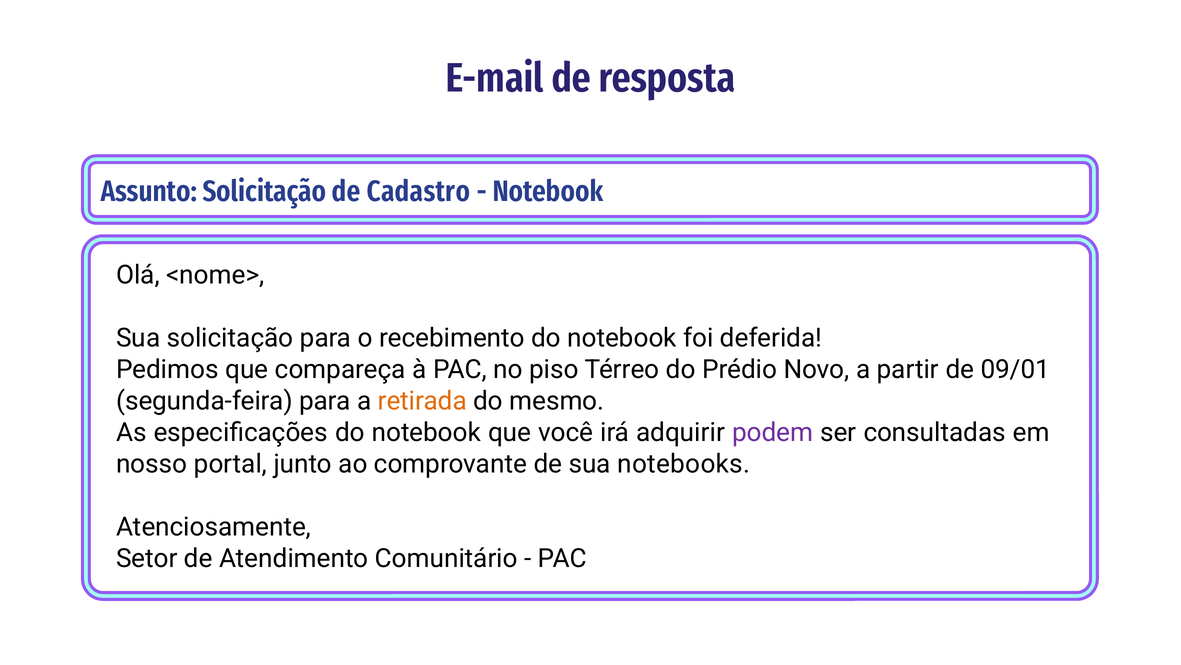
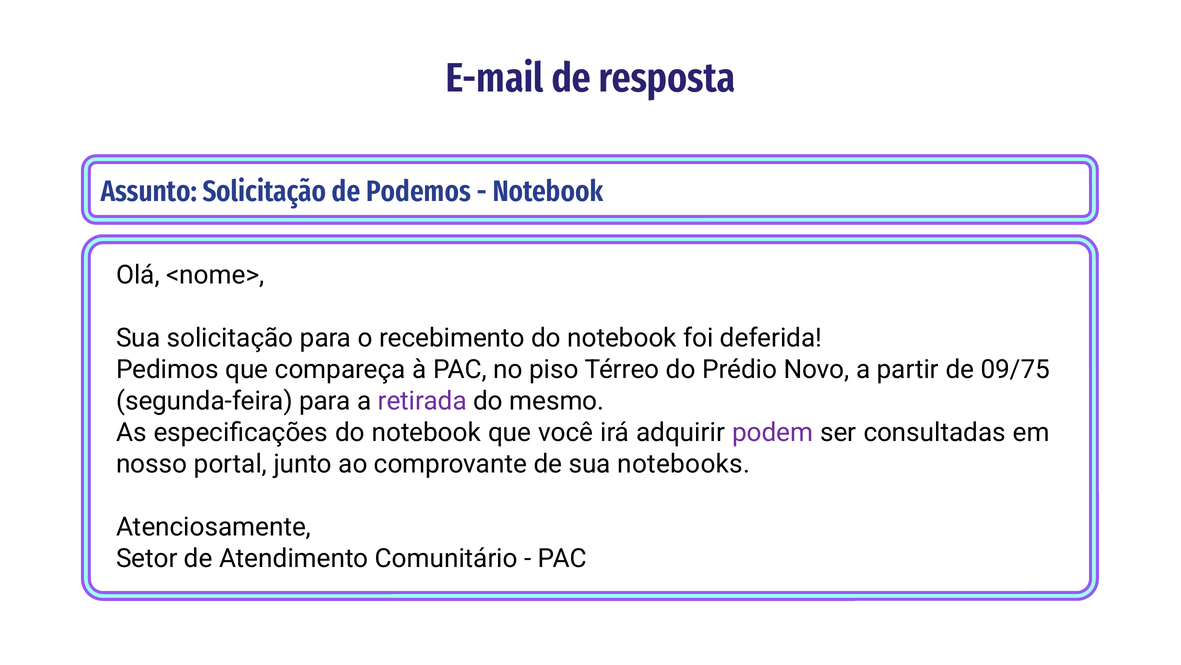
Cadastro: Cadastro -> Podemos
09/01: 09/01 -> 09/75
retirada colour: orange -> purple
